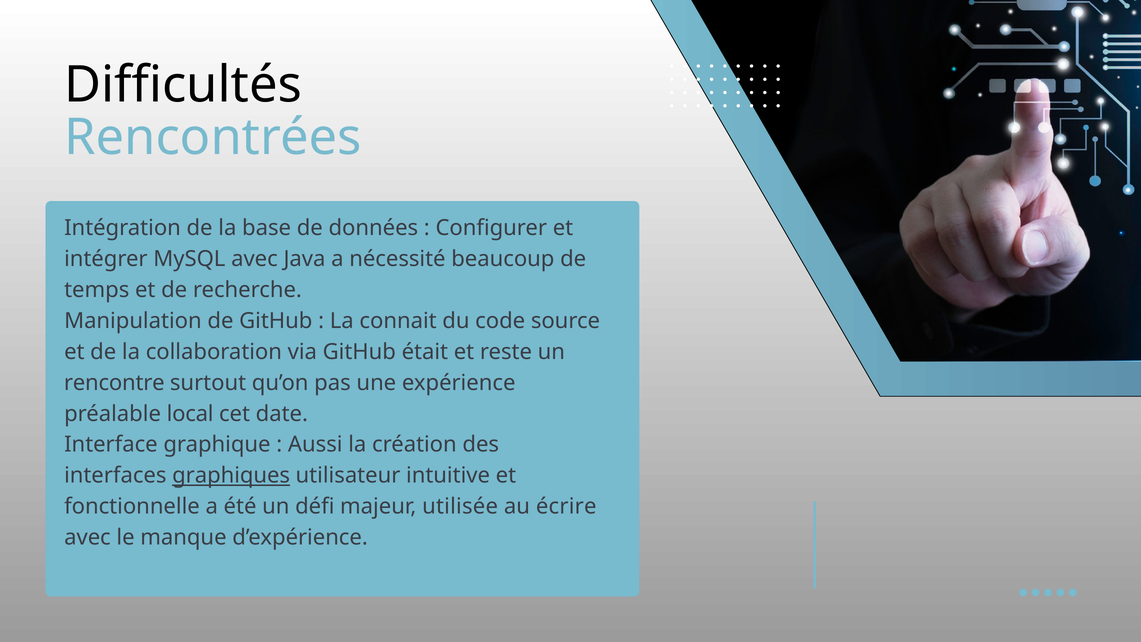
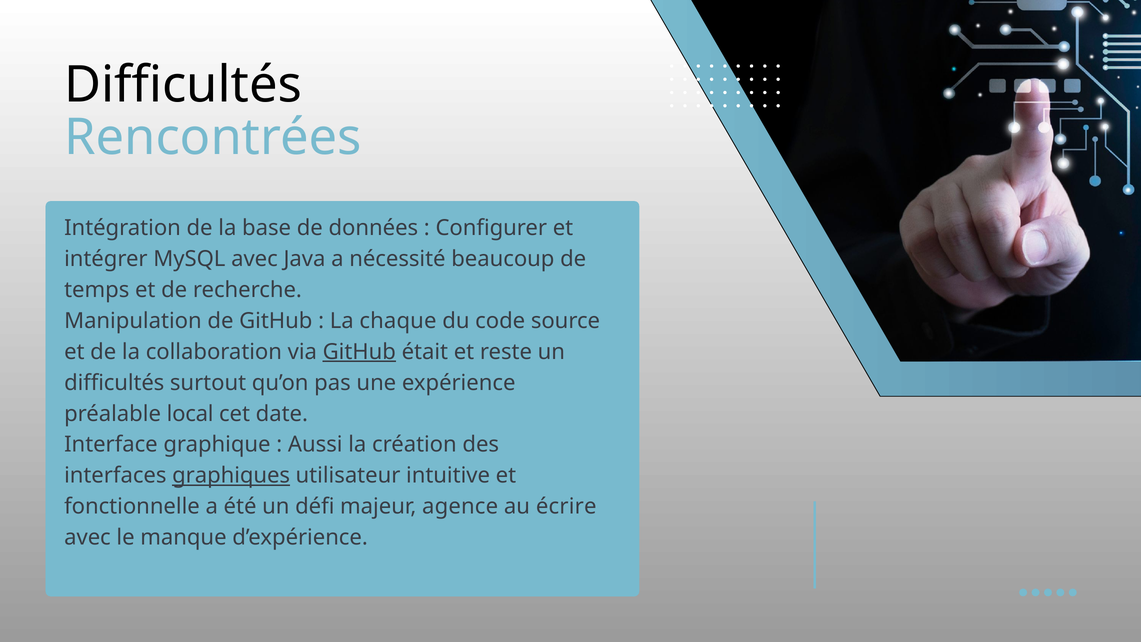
connait: connait -> chaque
GitHub at (359, 352) underline: none -> present
rencontre at (114, 383): rencontre -> difficultés
utilisée: utilisée -> agence
